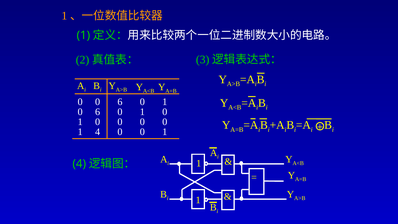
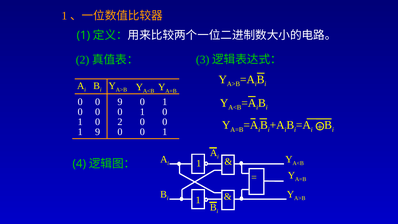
0 0 6: 6 -> 9
6 at (98, 112): 6 -> 0
0 at (120, 122): 0 -> 2
1 4: 4 -> 9
